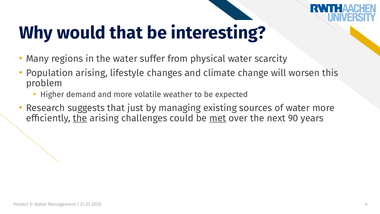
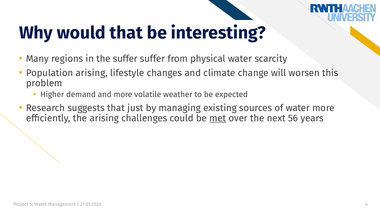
the water: water -> suffer
the at (80, 118) underline: present -> none
90: 90 -> 56
